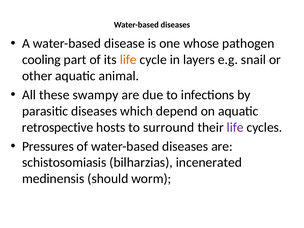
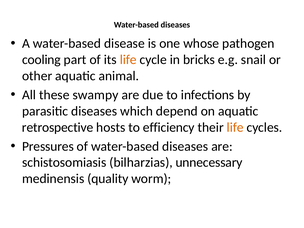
layers: layers -> bricks
surround: surround -> efficiency
life at (235, 127) colour: purple -> orange
incenerated: incenerated -> unnecessary
should: should -> quality
